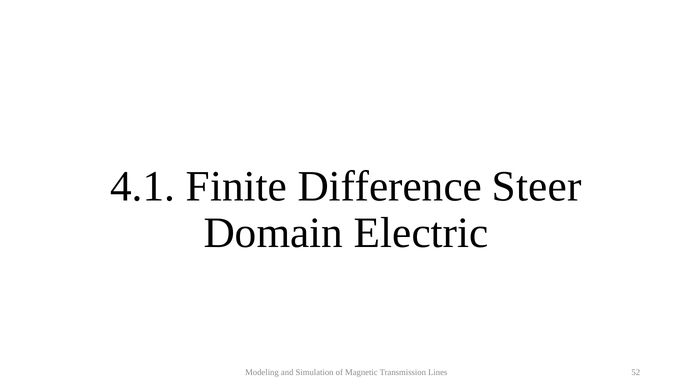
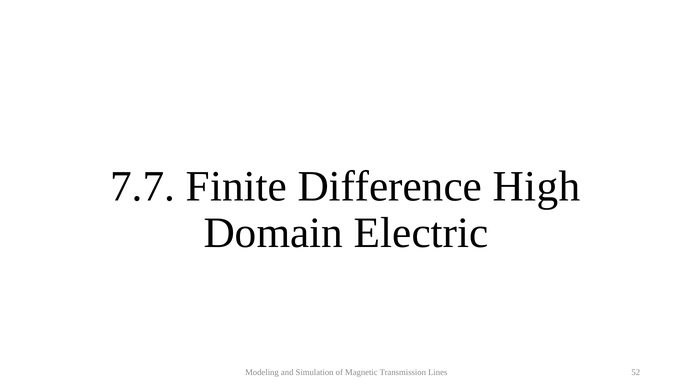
4.1: 4.1 -> 7.7
Steer: Steer -> High
